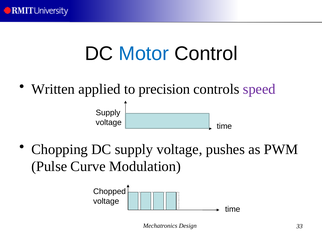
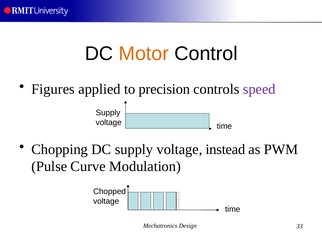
Motor colour: blue -> orange
Written: Written -> Figures
pushes: pushes -> instead
